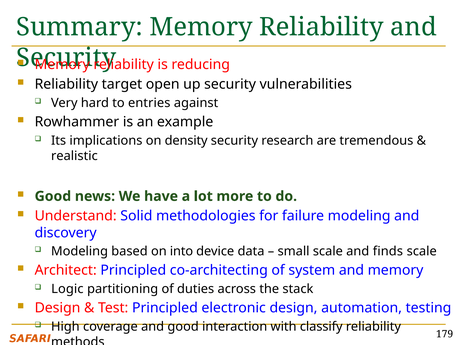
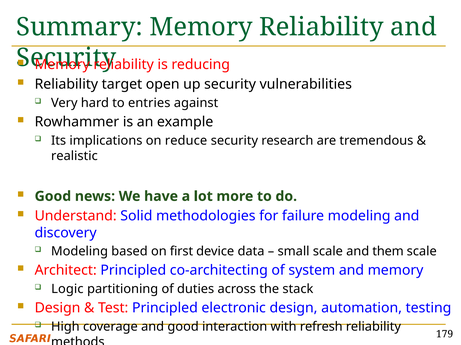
density: density -> reduce
into: into -> first
finds: finds -> them
classify: classify -> refresh
